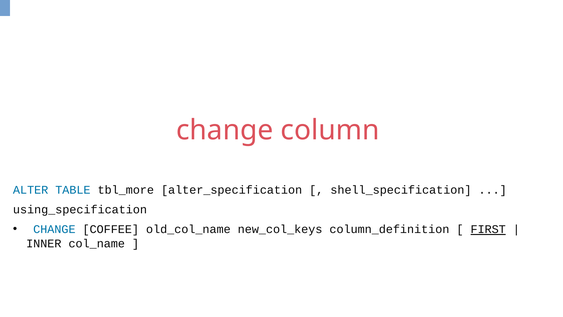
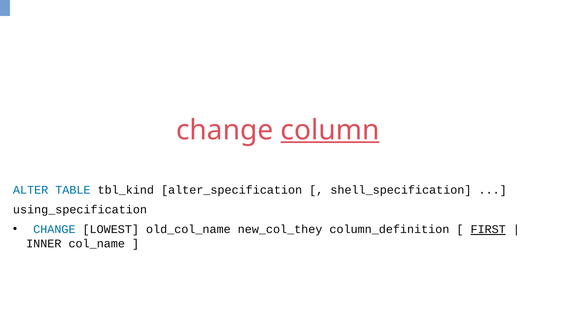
column underline: none -> present
tbl_more: tbl_more -> tbl_kind
COFFEE: COFFEE -> LOWEST
new_col_keys: new_col_keys -> new_col_they
